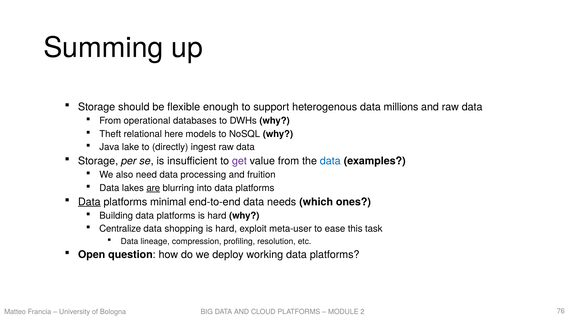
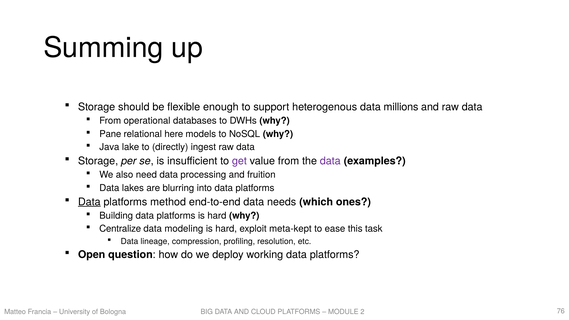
Theft: Theft -> Pane
data at (330, 161) colour: blue -> purple
are underline: present -> none
minimal: minimal -> method
shopping: shopping -> modeling
meta-user: meta-user -> meta-kept
